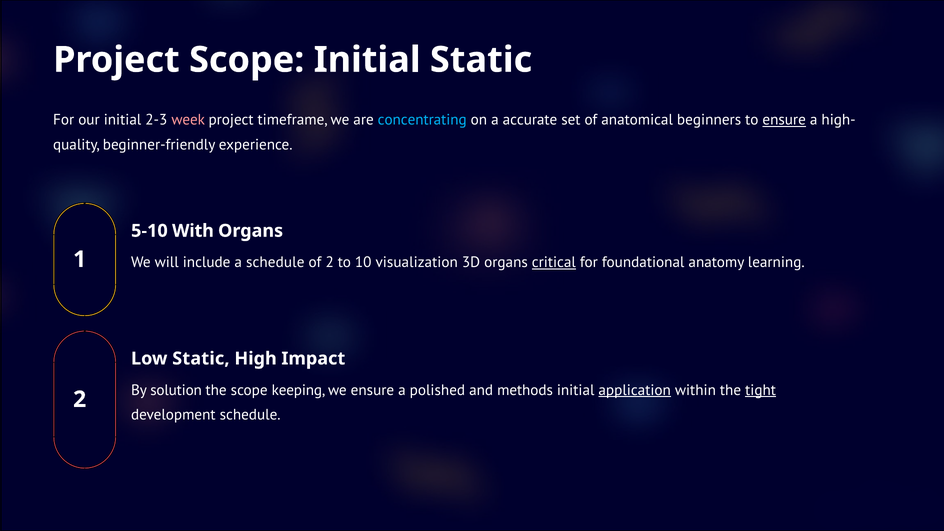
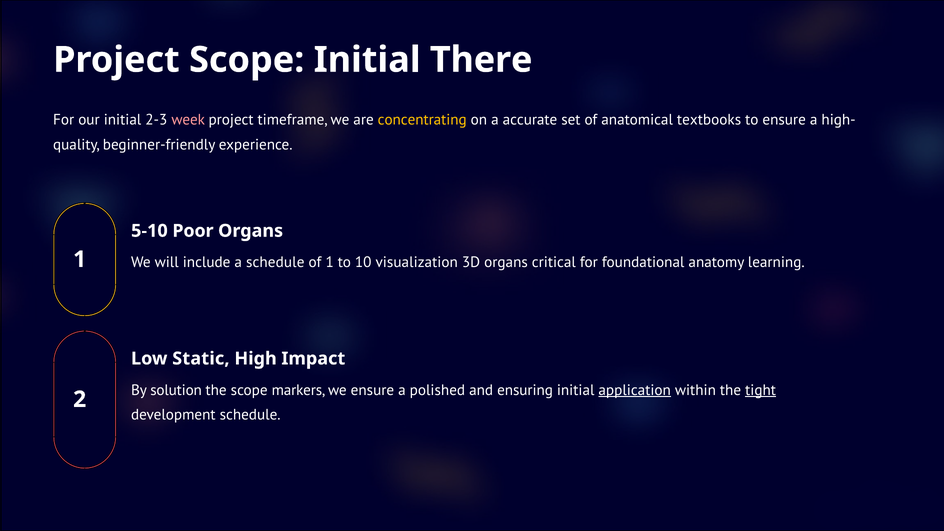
Initial Static: Static -> There
concentrating colour: light blue -> yellow
beginners: beginners -> textbooks
ensure at (784, 120) underline: present -> none
With: With -> Poor
of 2: 2 -> 1
critical underline: present -> none
keeping: keeping -> markers
methods: methods -> ensuring
